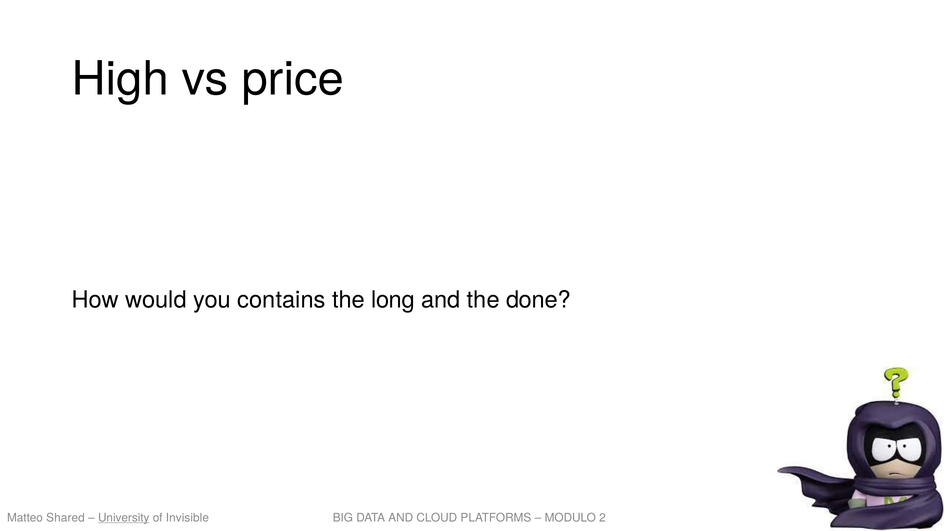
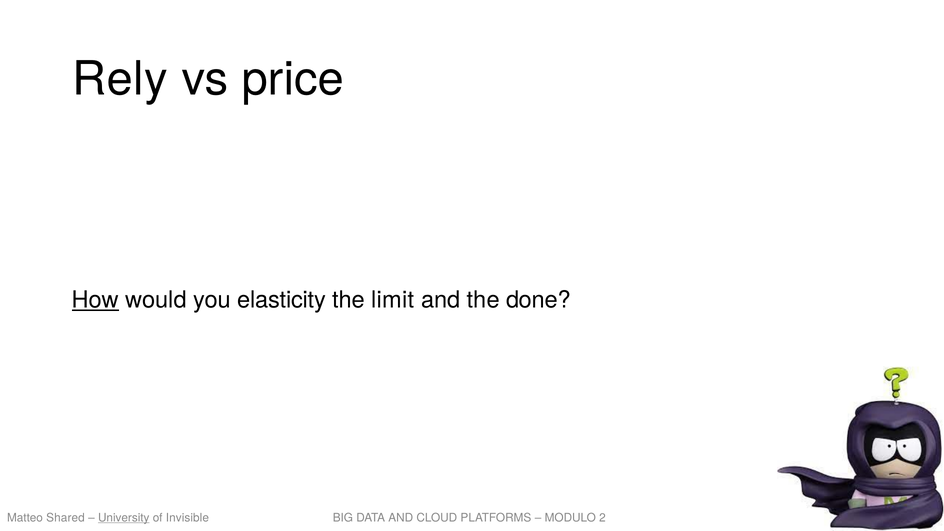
High: High -> Rely
How underline: none -> present
contains: contains -> elasticity
long: long -> limit
